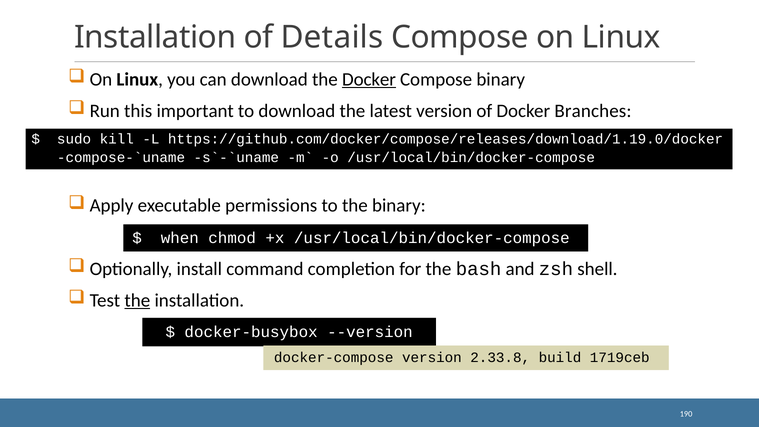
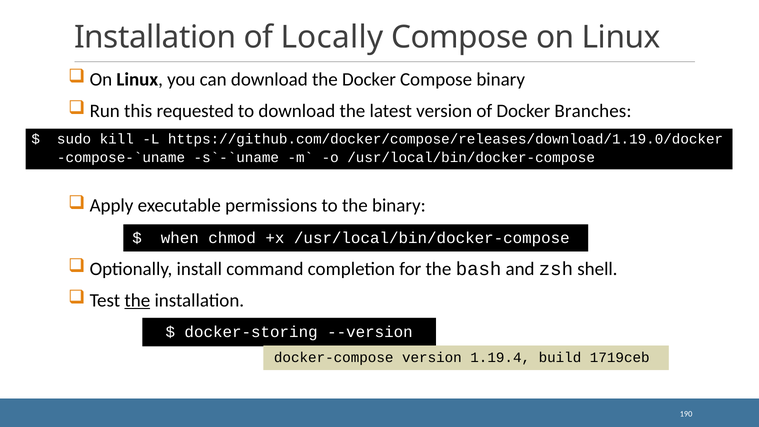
Details: Details -> Locally
Docker at (369, 79) underline: present -> none
important: important -> requested
docker-busybox: docker-busybox -> docker-storing
2.33.8: 2.33.8 -> 1.19.4
